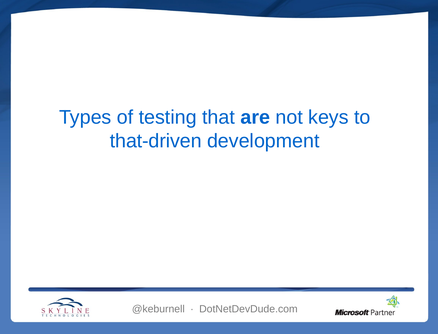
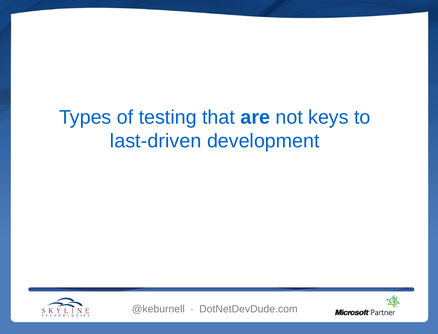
that-driven: that-driven -> last-driven
